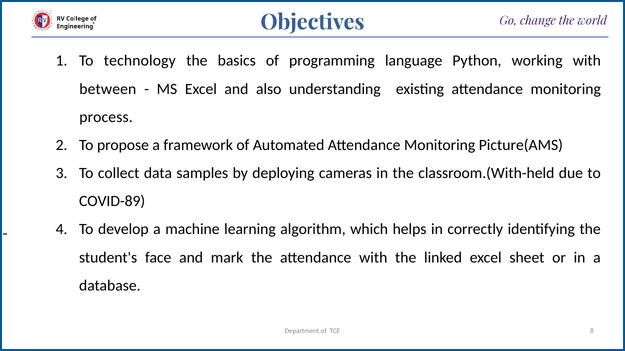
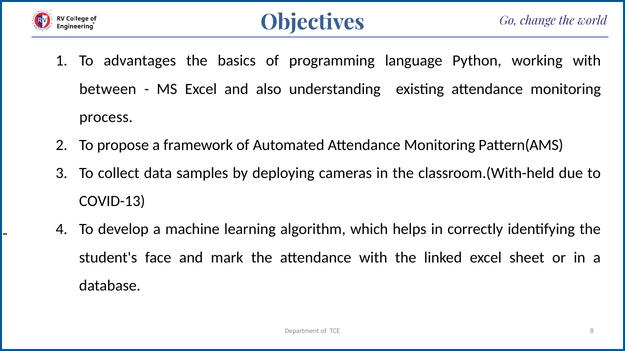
technology: technology -> advantages
Picture(AMS: Picture(AMS -> Pattern(AMS
COVID-89: COVID-89 -> COVID-13
